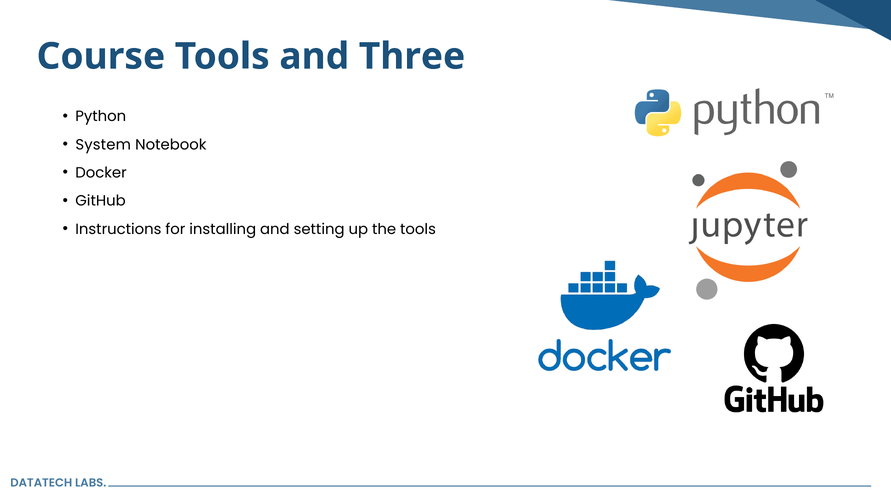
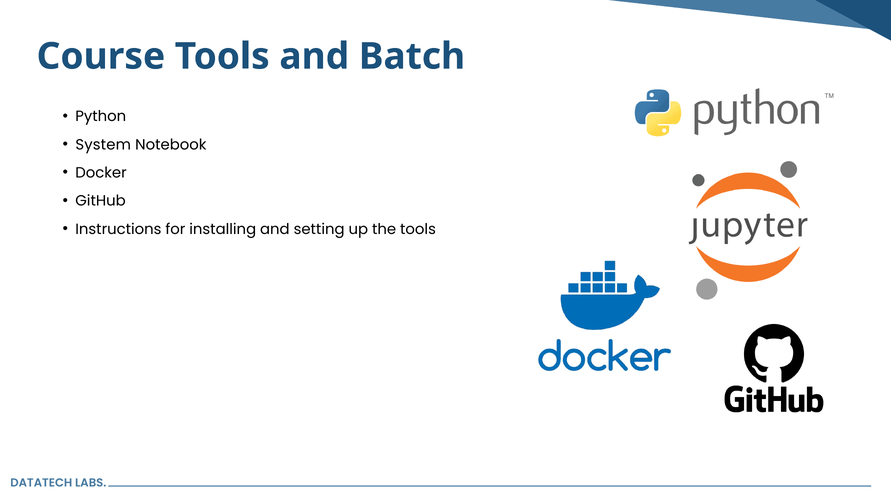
Three: Three -> Batch
